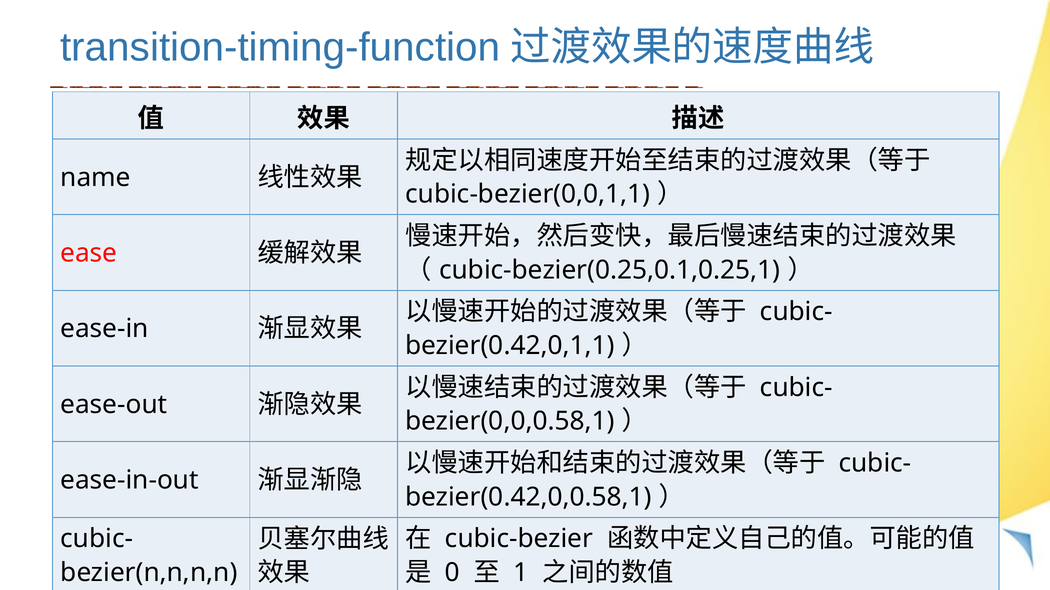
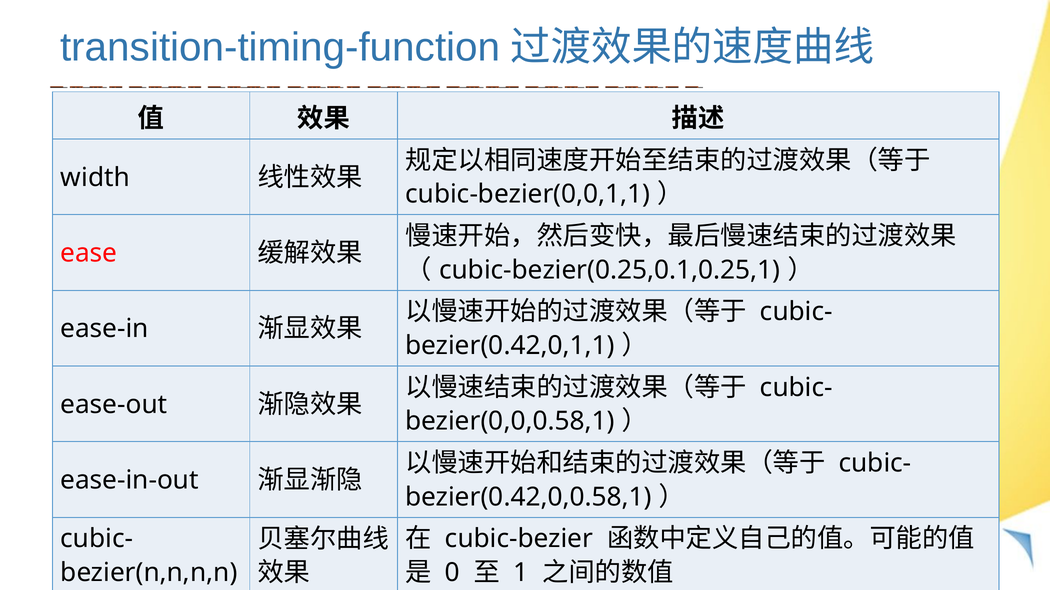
name: name -> width
